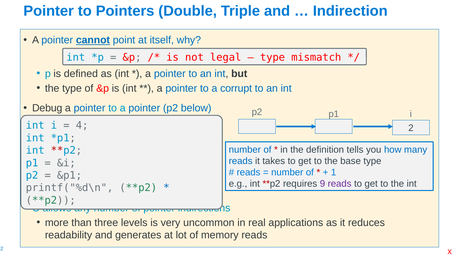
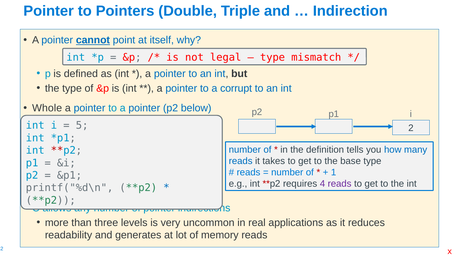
Debug: Debug -> Whole
4: 4 -> 5
9: 9 -> 4
